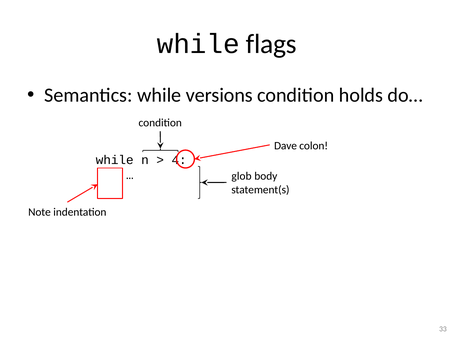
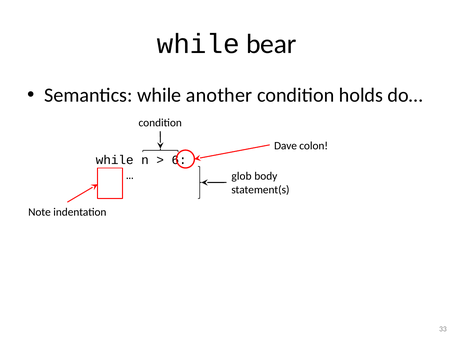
flags: flags -> bear
versions: versions -> another
4: 4 -> 6
